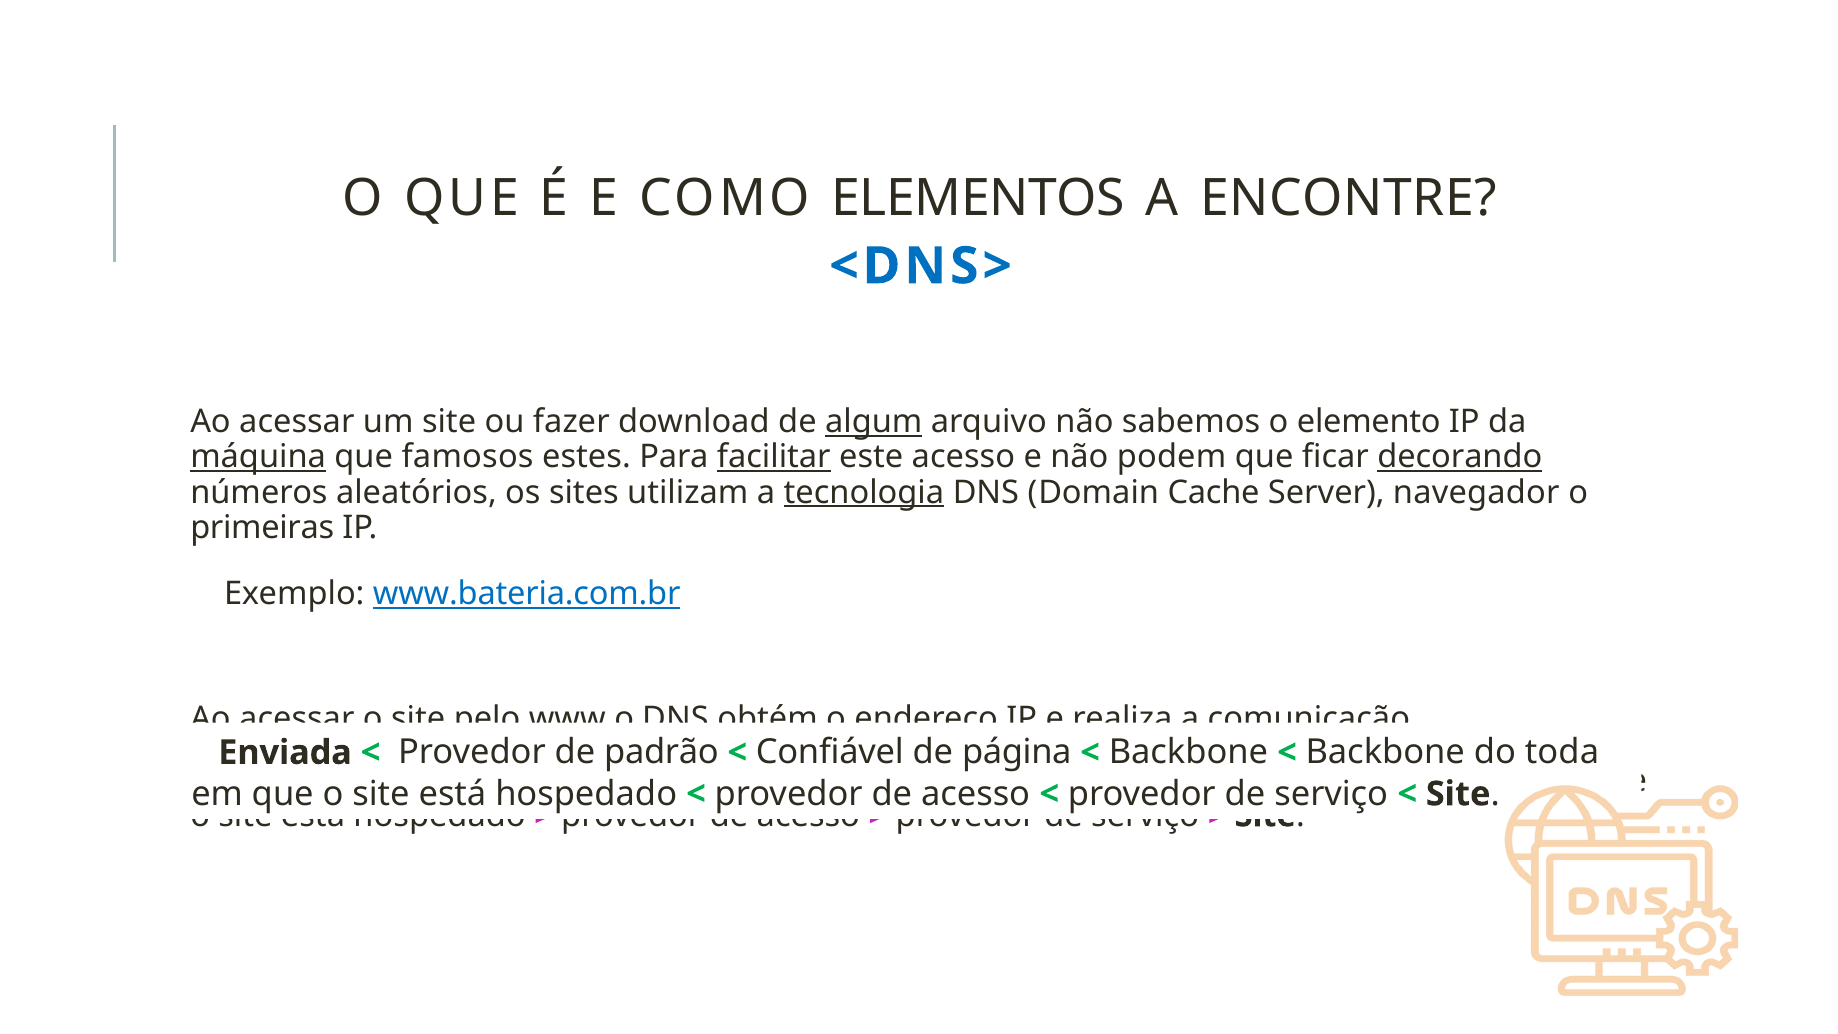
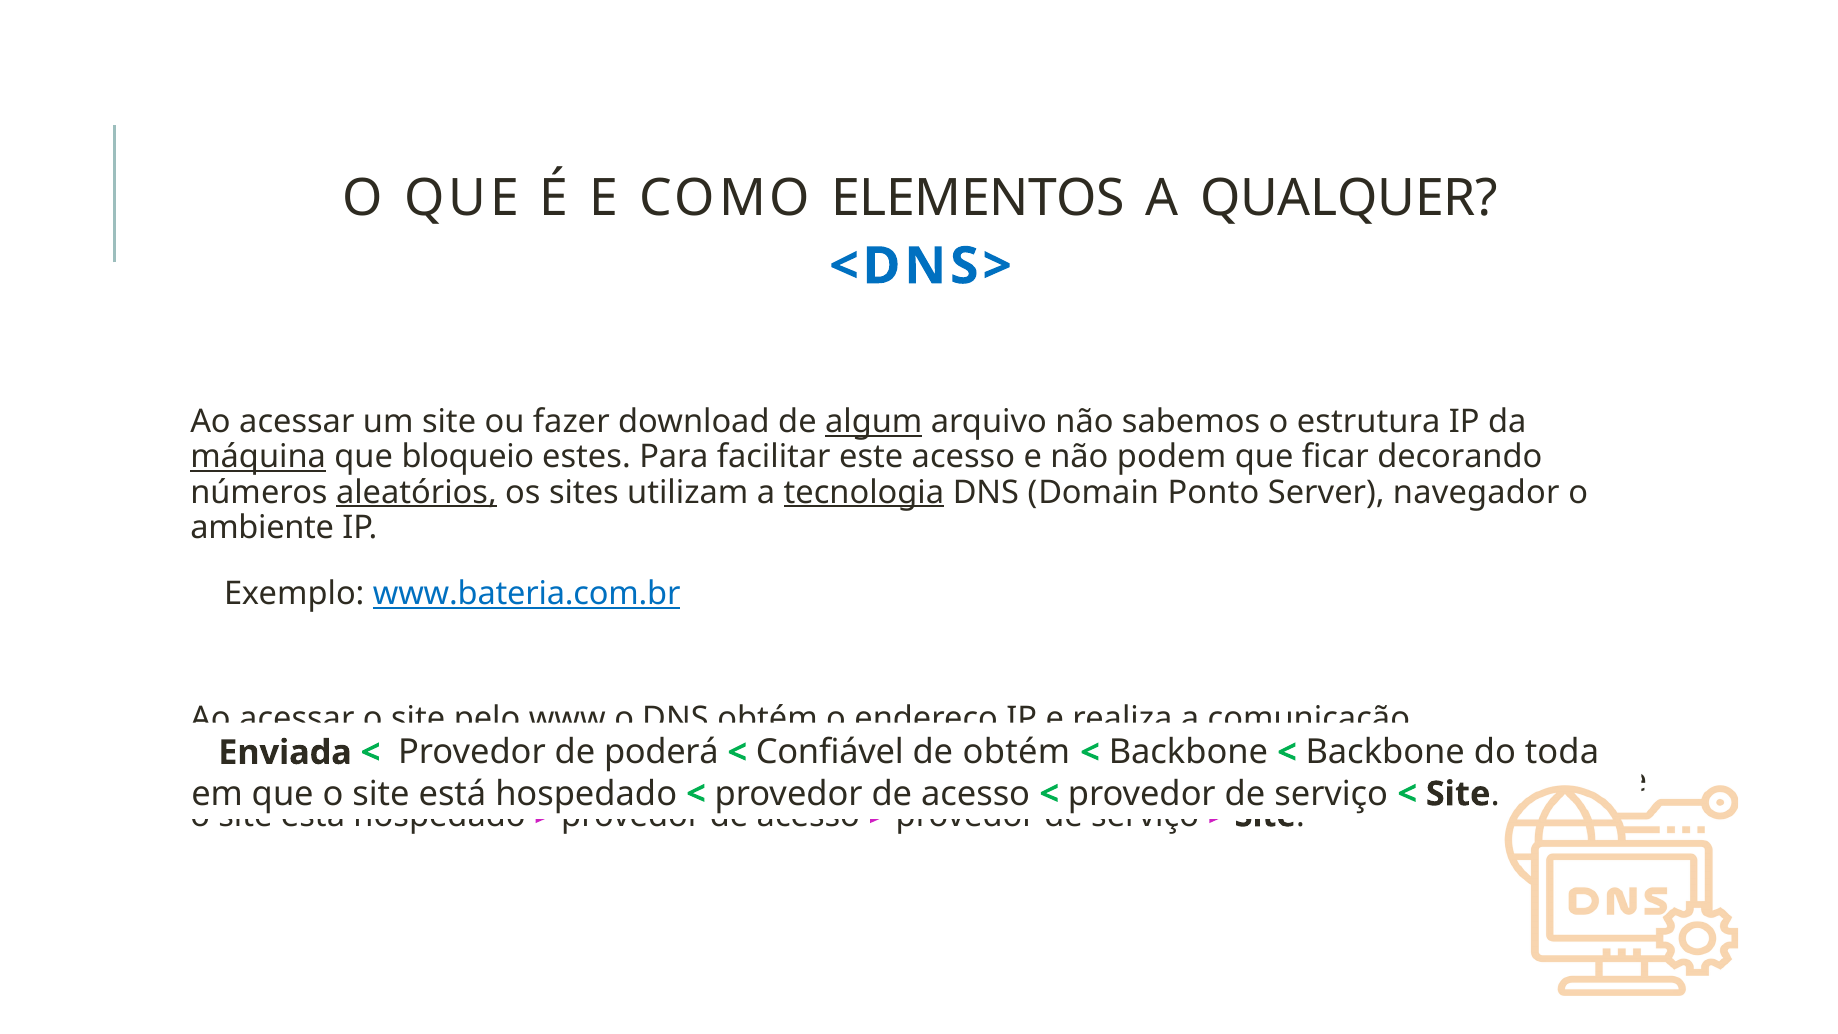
ENCONTRE: ENCONTRE -> QUALQUER
elemento: elemento -> estrutura
famosos: famosos -> bloqueio
facilitar underline: present -> none
decorando underline: present -> none
aleatórios underline: none -> present
Cache: Cache -> Ponto
primeiras: primeiras -> ambiente
padrão: padrão -> poderá
de página: página -> obtém
